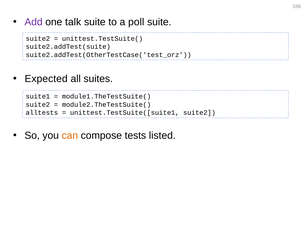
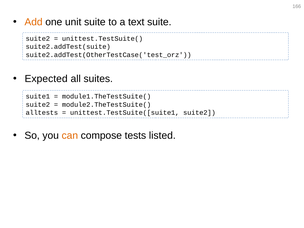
Add colour: purple -> orange
talk: talk -> unit
poll: poll -> text
